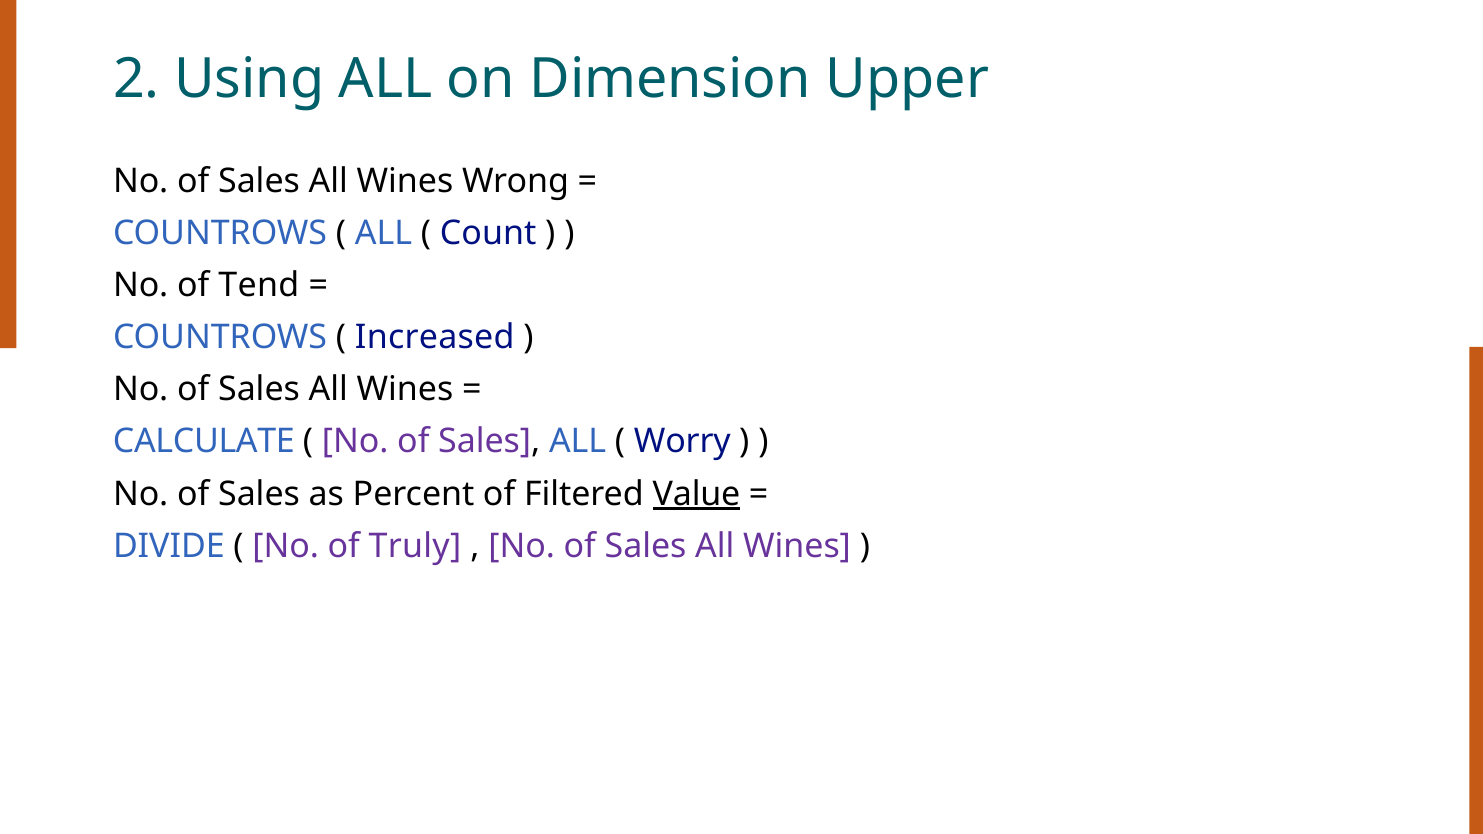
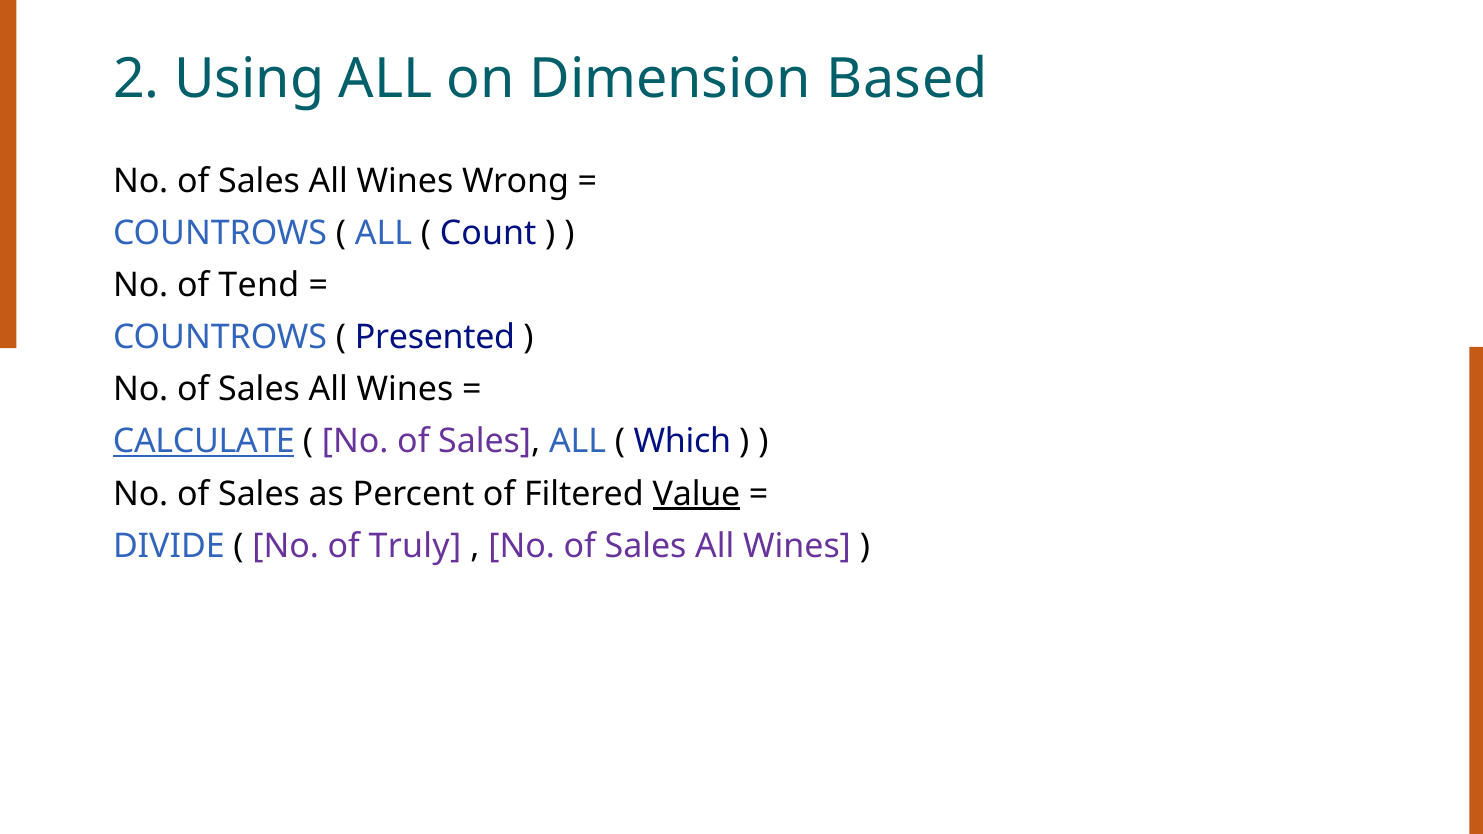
Upper: Upper -> Based
Increased: Increased -> Presented
CALCULATE underline: none -> present
Worry: Worry -> Which
